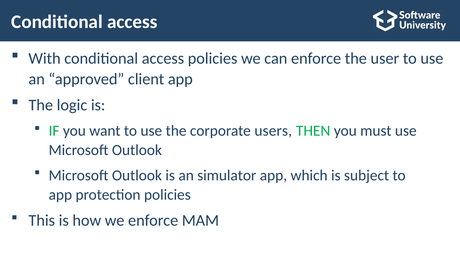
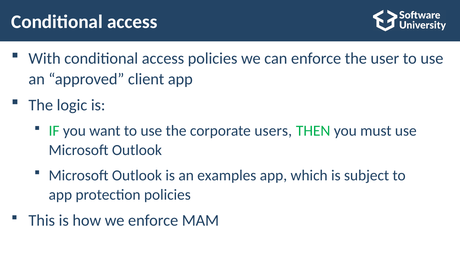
simulator: simulator -> examples
